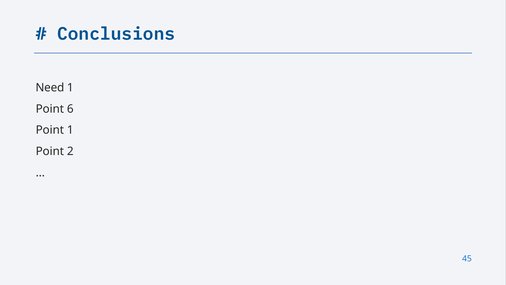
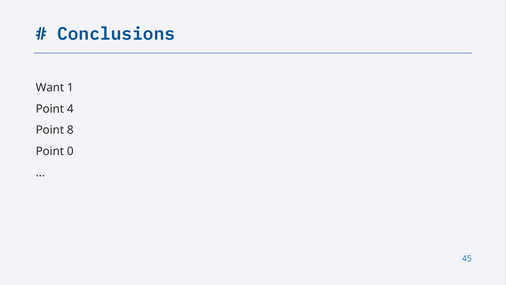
Need: Need -> Want
6: 6 -> 4
Point 1: 1 -> 8
2: 2 -> 0
